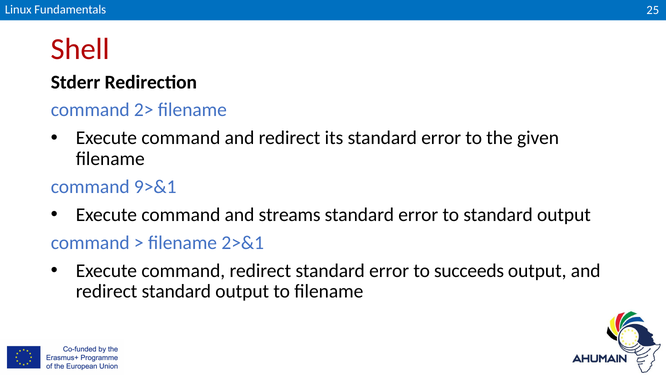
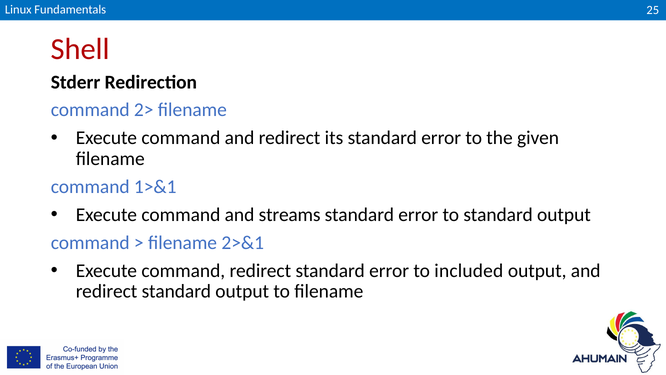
9>&1: 9>&1 -> 1>&1
succeeds: succeeds -> included
